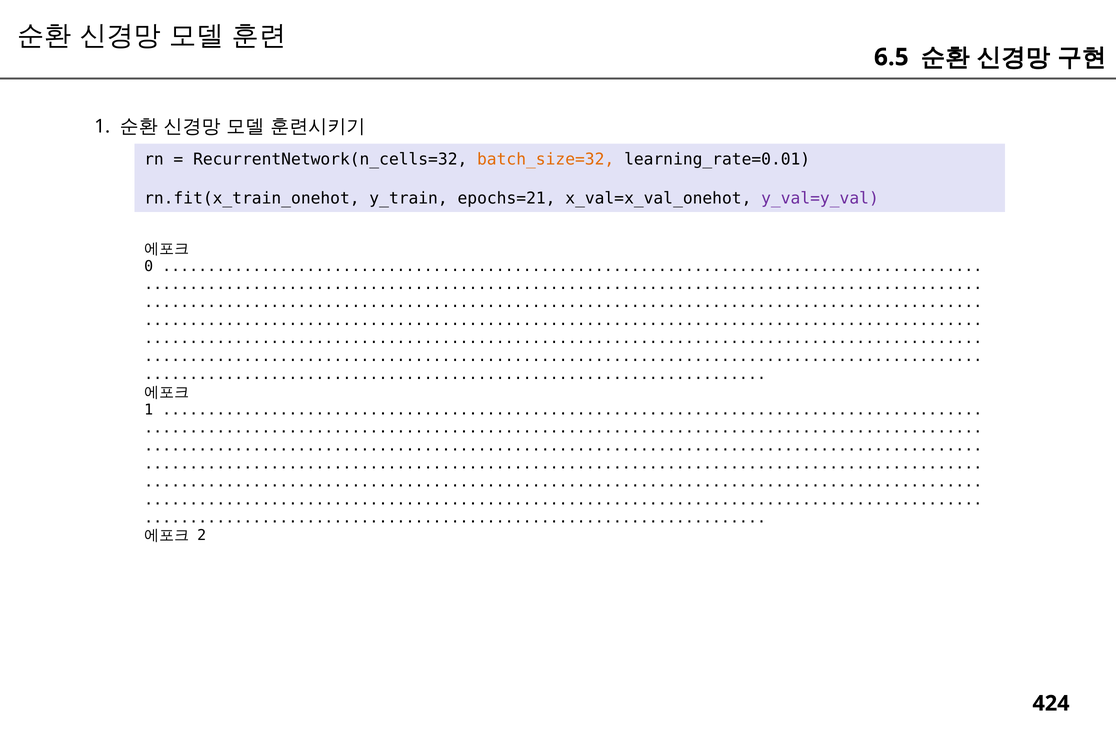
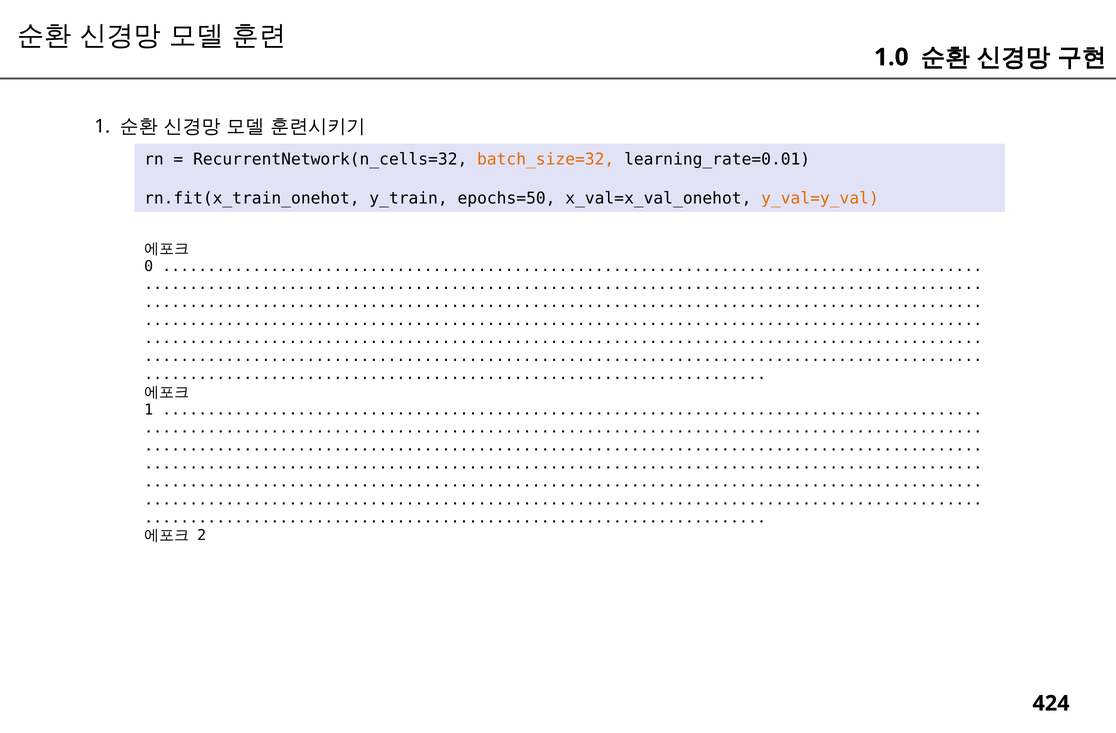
6.5: 6.5 -> 1.0
epochs=21: epochs=21 -> epochs=50
y_val=y_val colour: purple -> orange
